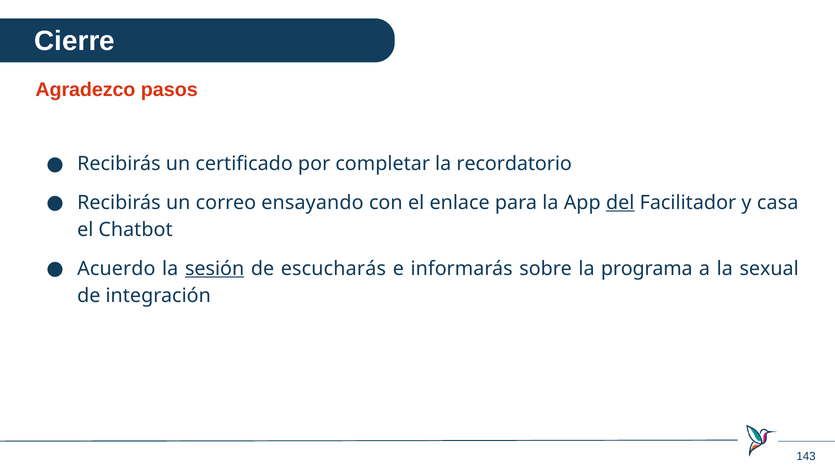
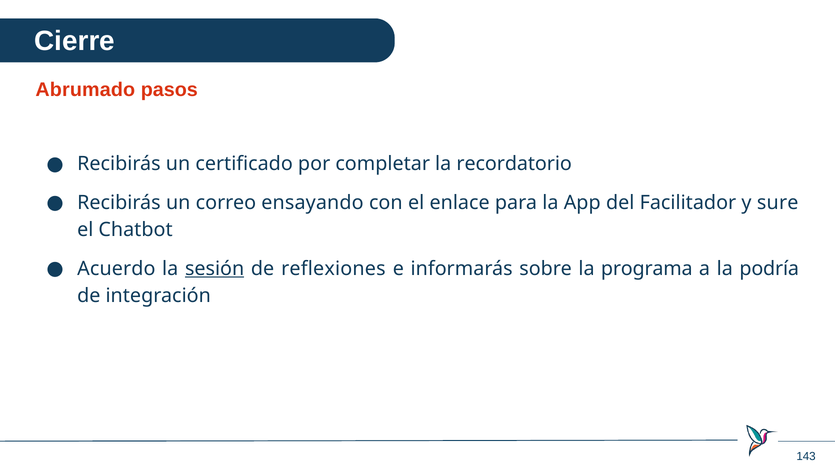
Agradezco: Agradezco -> Abrumado
del underline: present -> none
casa: casa -> sure
escucharás: escucharás -> reflexiones
sexual: sexual -> podría
